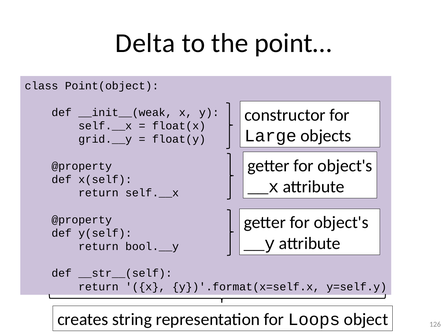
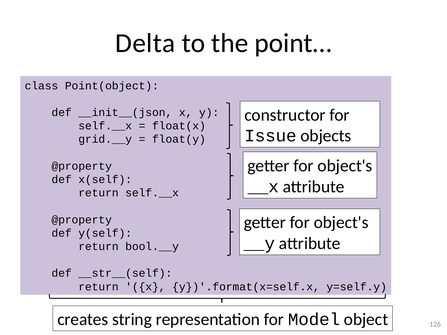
__init__(weak: __init__(weak -> __init__(json
Large: Large -> Issue
Loops: Loops -> Model
